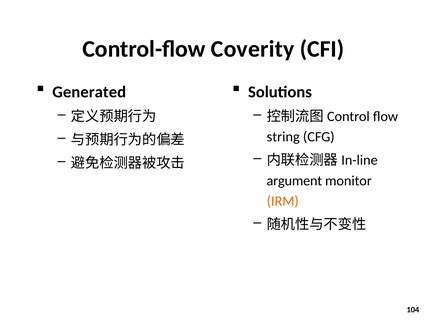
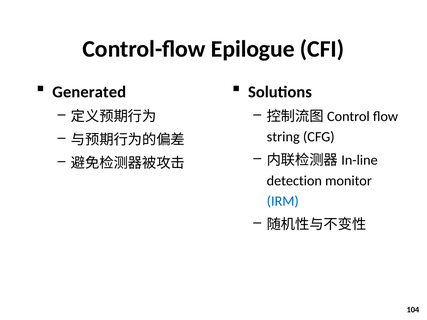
Coverity: Coverity -> Epilogue
argument: argument -> detection
IRM colour: orange -> blue
